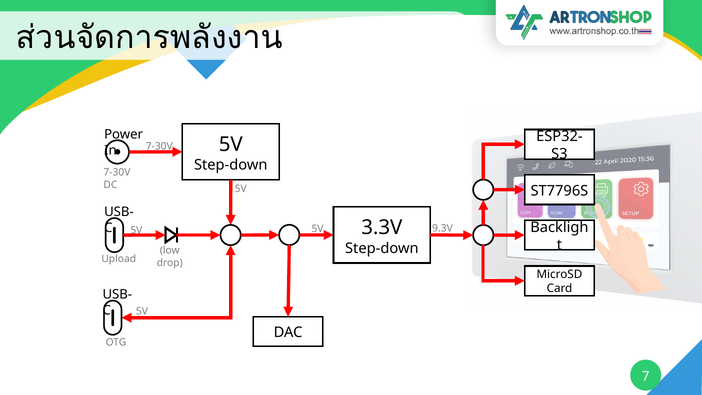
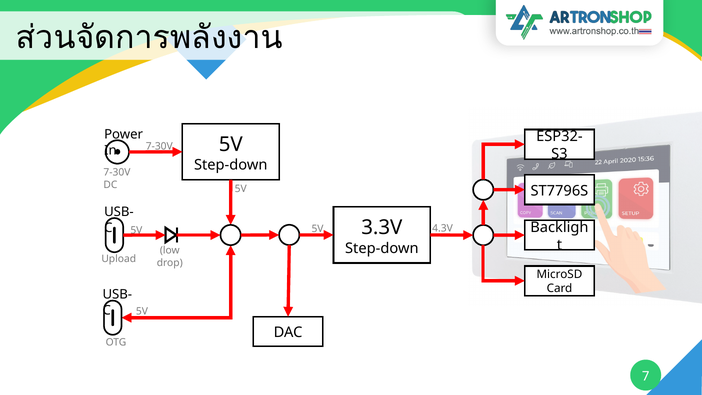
9.3V: 9.3V -> 4.3V
